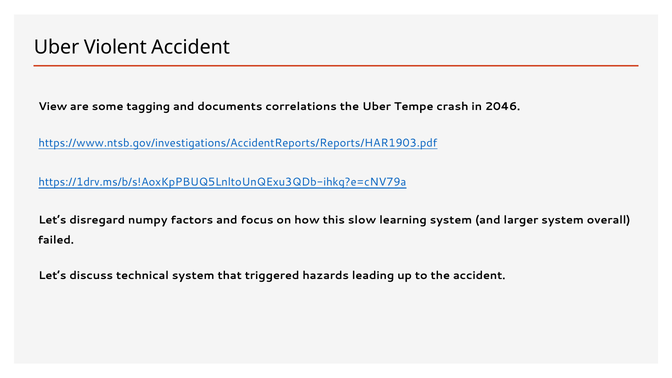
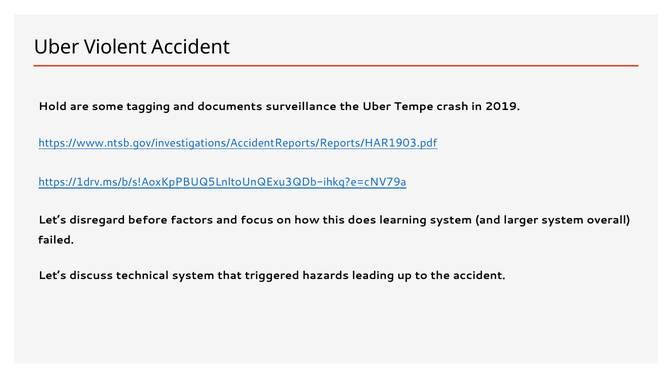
View: View -> Hold
correlations: correlations -> surveillance
2046: 2046 -> 2019
numpy: numpy -> before
slow: slow -> does
